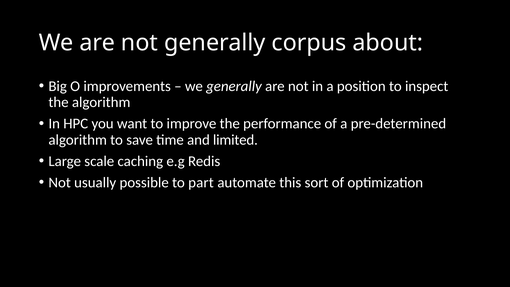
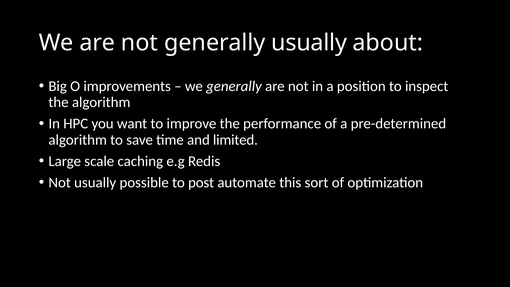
generally corpus: corpus -> usually
part: part -> post
